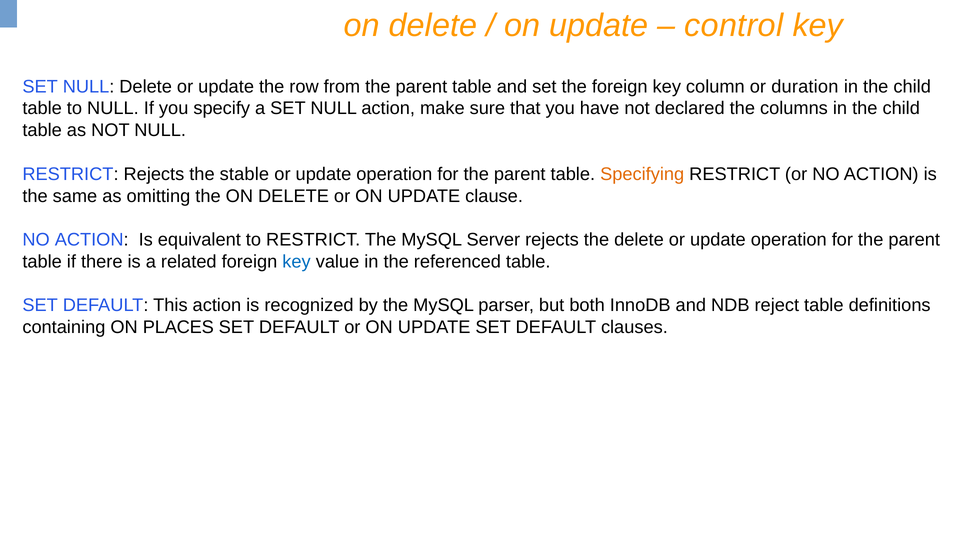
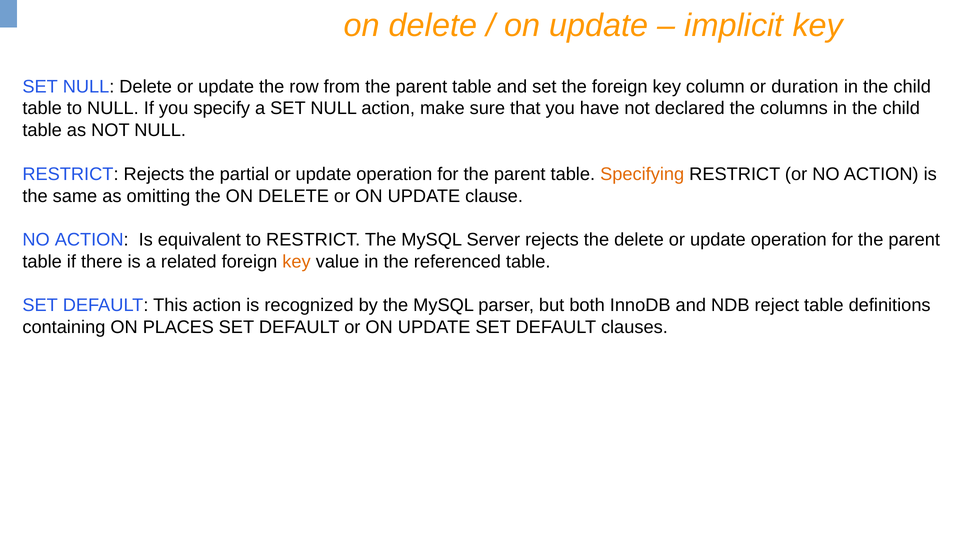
control: control -> implicit
stable: stable -> partial
key at (297, 262) colour: blue -> orange
